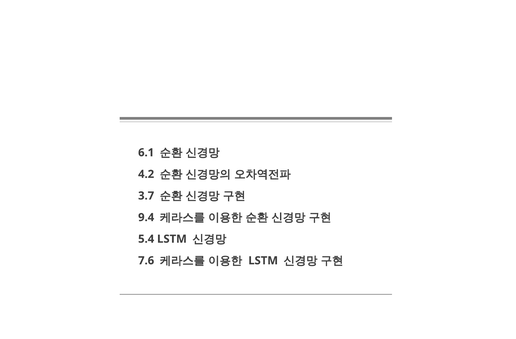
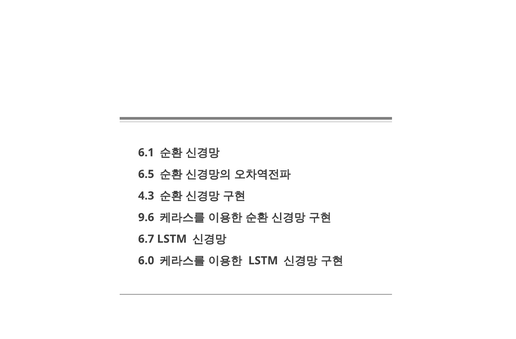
4.2: 4.2 -> 6.5
3.7: 3.7 -> 4.3
9.4: 9.4 -> 9.6
5.4: 5.4 -> 6.7
7.6: 7.6 -> 6.0
